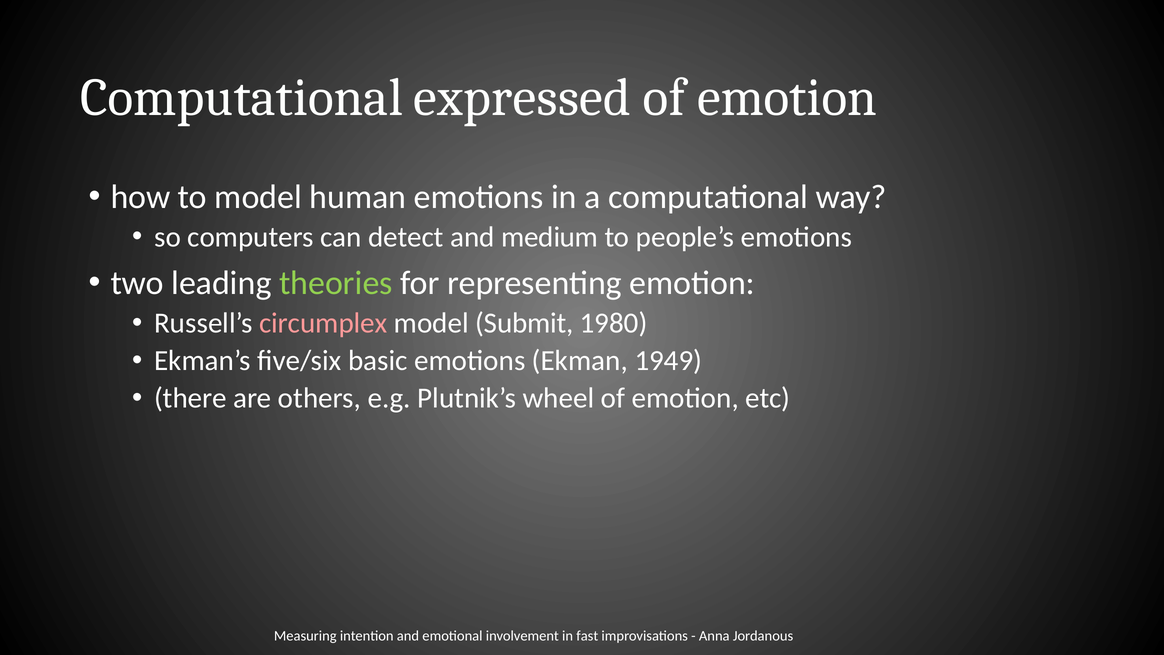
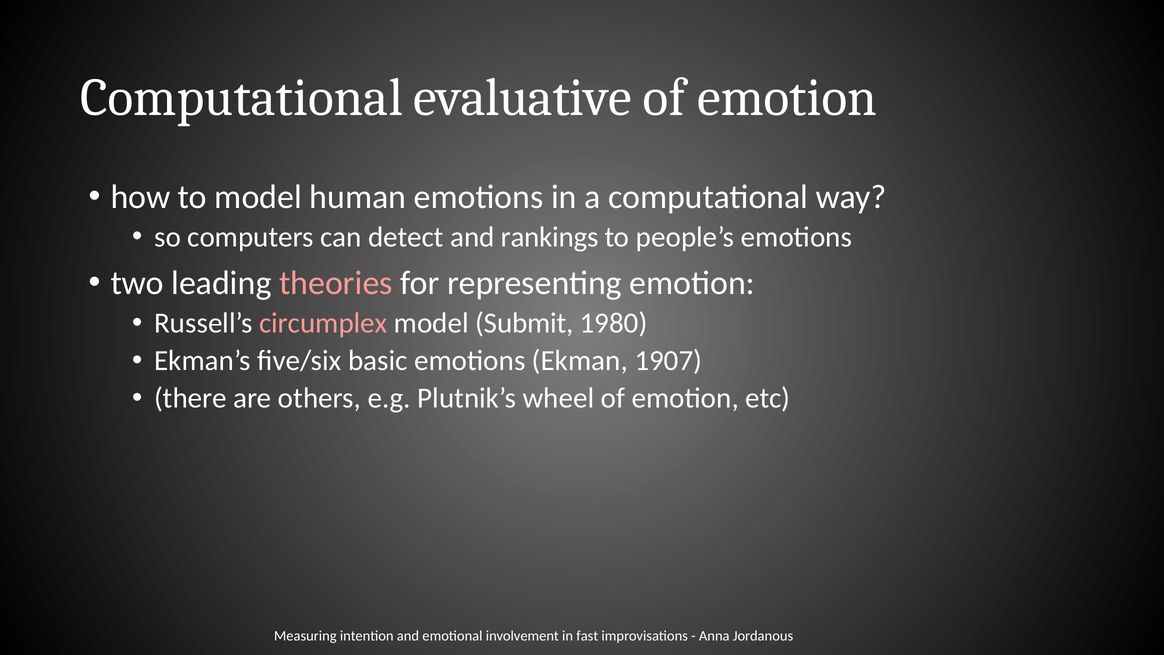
expressed: expressed -> evaluative
medium: medium -> rankings
theories colour: light green -> pink
1949: 1949 -> 1907
